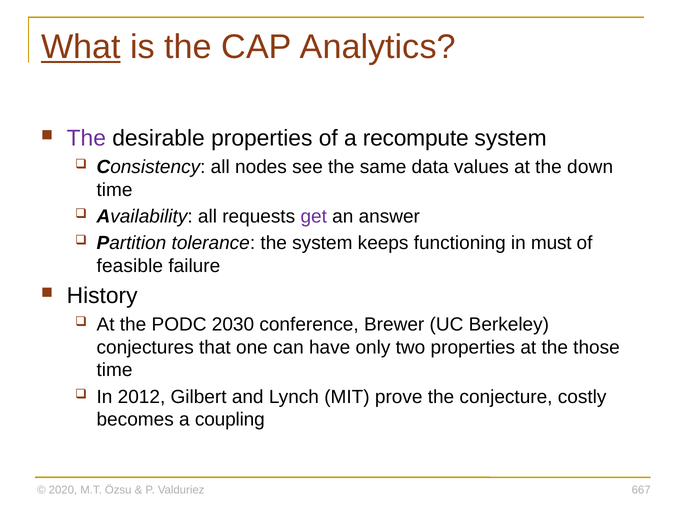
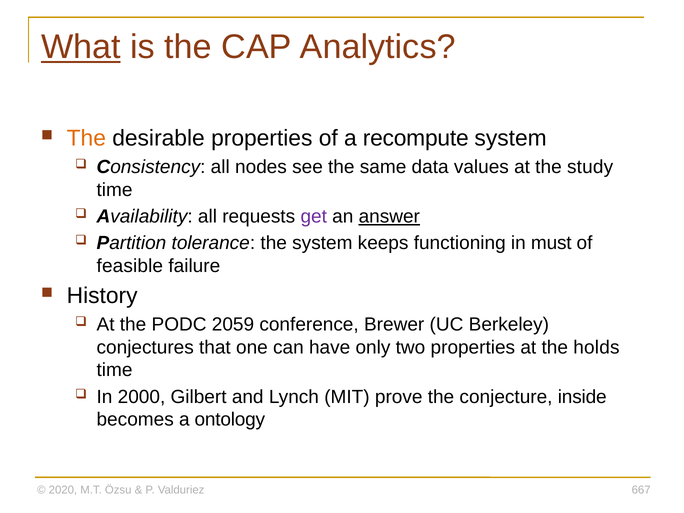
The at (86, 138) colour: purple -> orange
down: down -> study
answer underline: none -> present
2030: 2030 -> 2059
those: those -> holds
2012: 2012 -> 2000
costly: costly -> inside
coupling: coupling -> ontology
